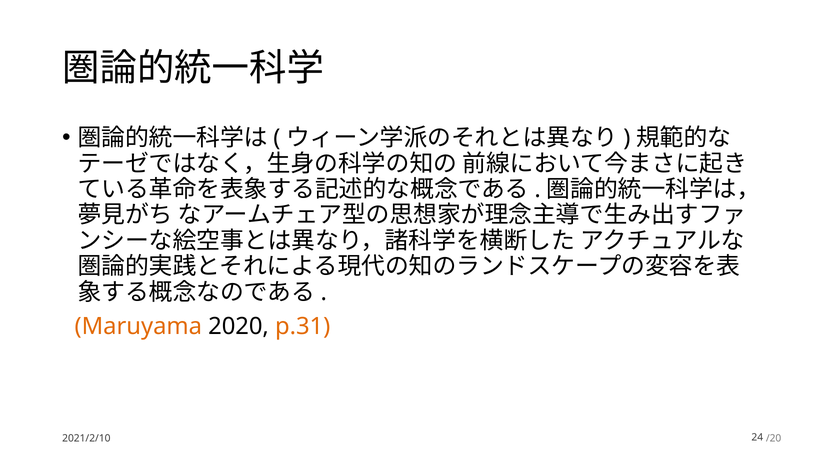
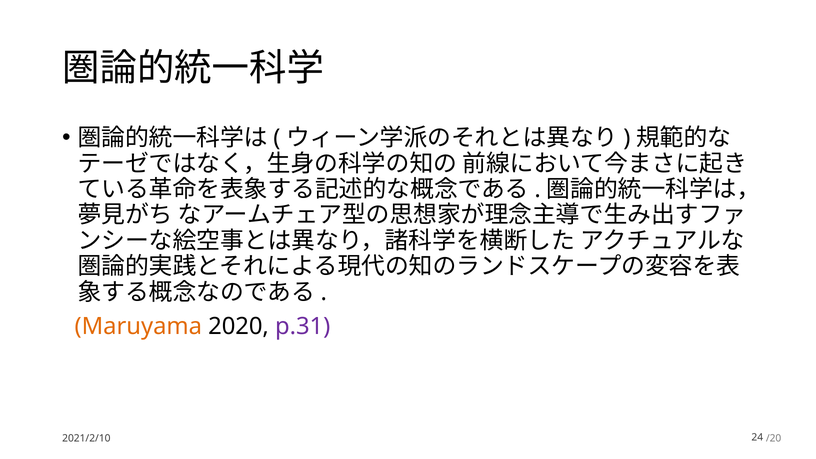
p.31 colour: orange -> purple
